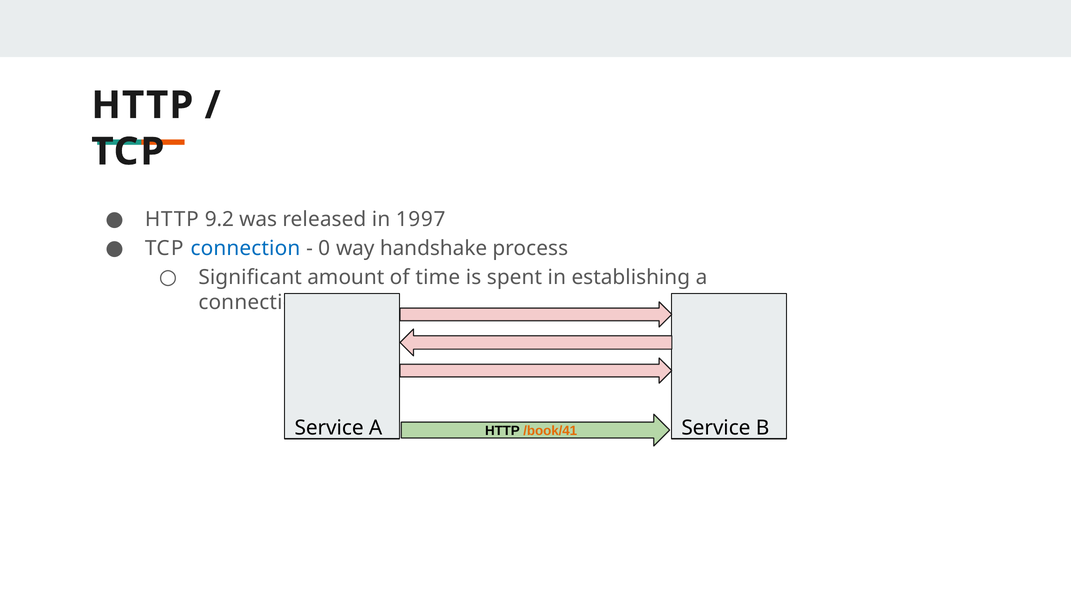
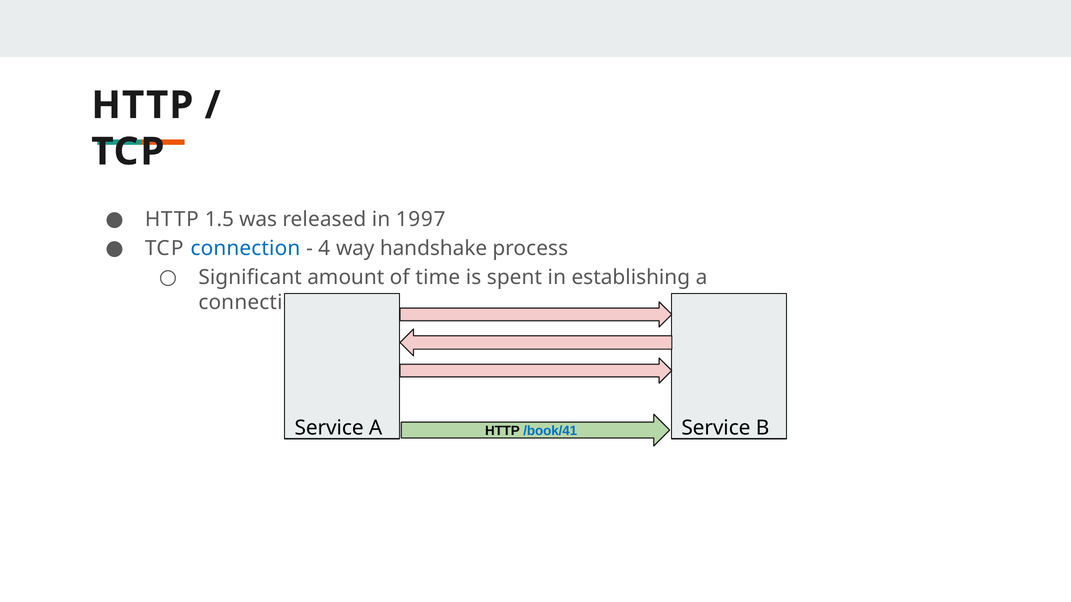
9.2: 9.2 -> 1.5
0: 0 -> 4
/book/41 colour: orange -> blue
